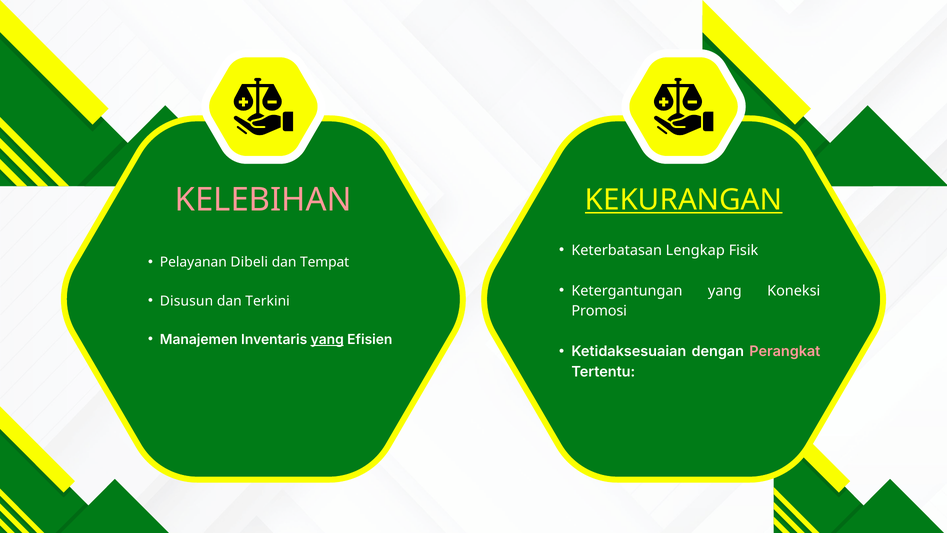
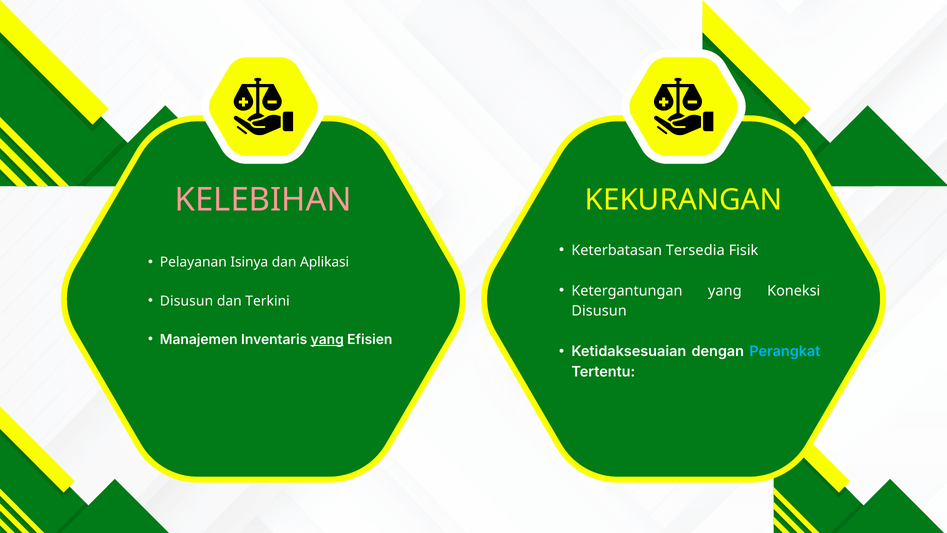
KEKURANGAN underline: present -> none
Lengkap: Lengkap -> Tersedia
Dibeli: Dibeli -> Isinya
Tempat: Tempat -> Aplikasi
Promosi at (599, 311): Promosi -> Disusun
Perangkat colour: pink -> light blue
